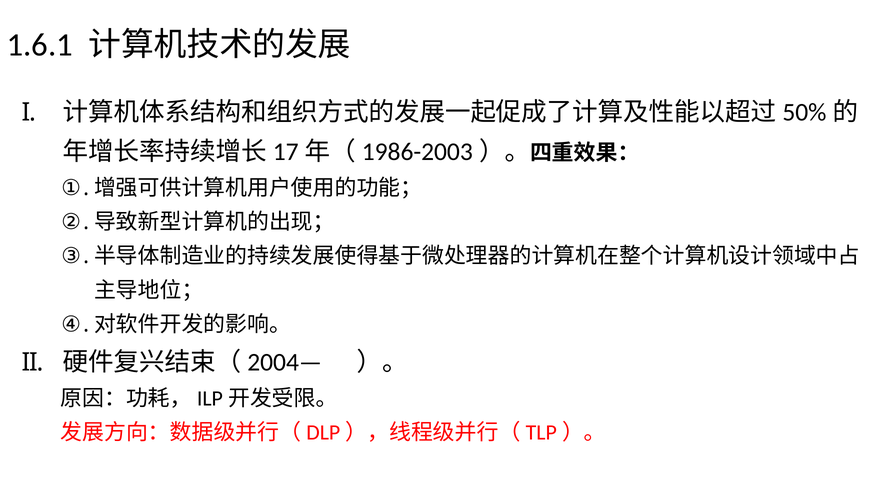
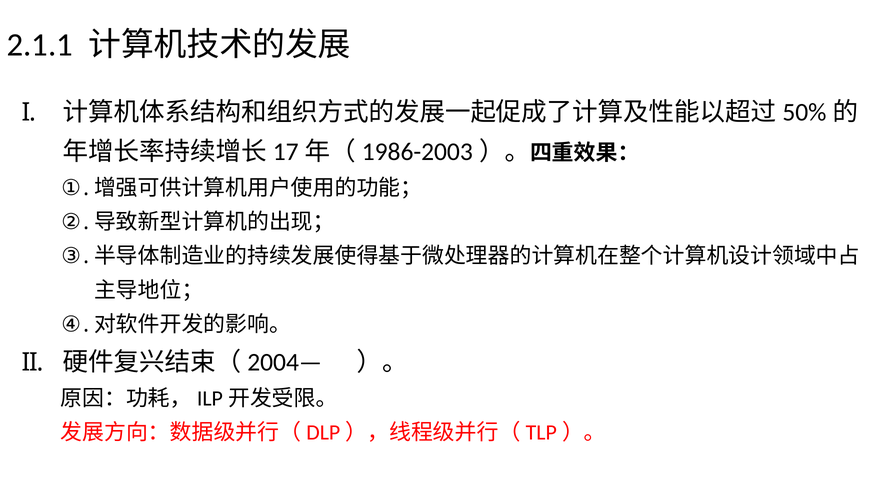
1.6.1: 1.6.1 -> 2.1.1
